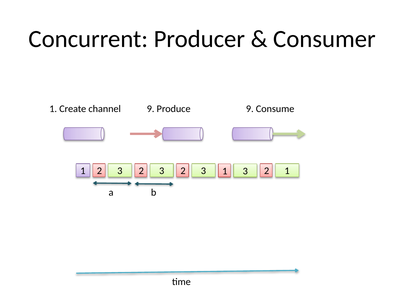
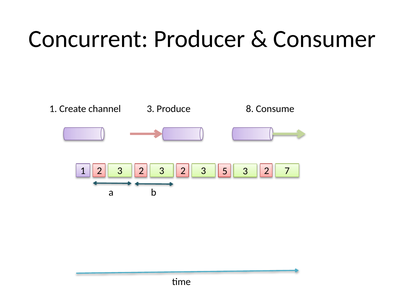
channel 9: 9 -> 3
Produce 9: 9 -> 8
1 at (225, 172): 1 -> 5
1 2 1: 1 -> 7
